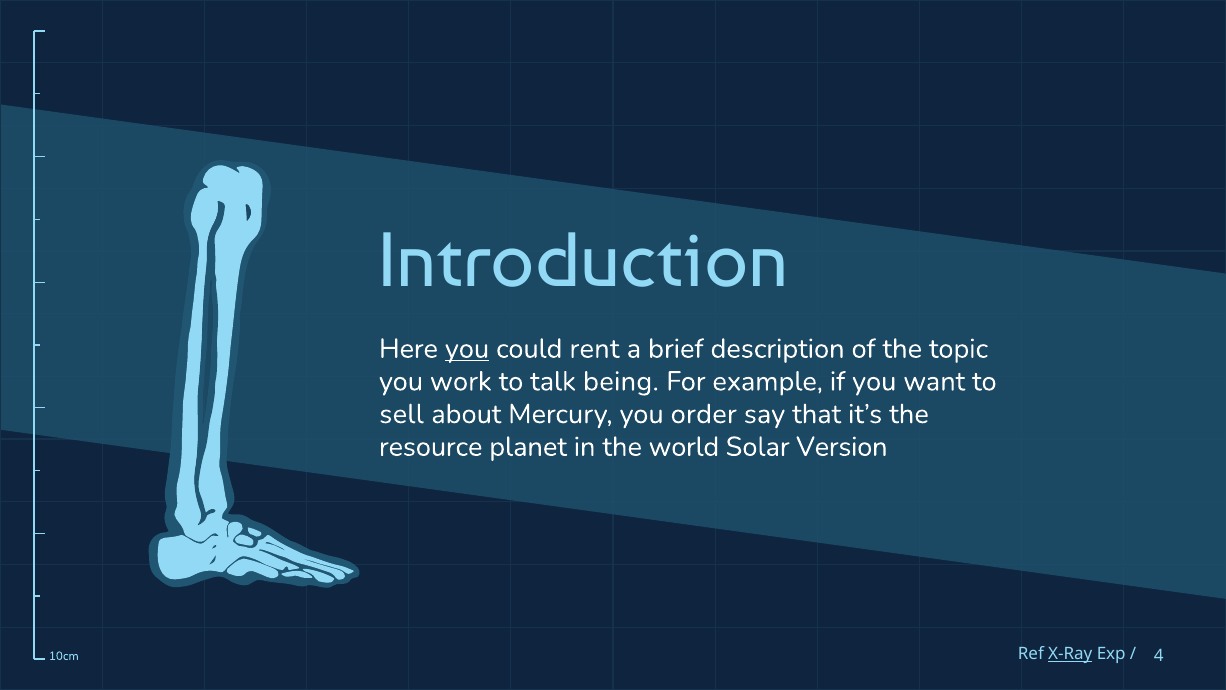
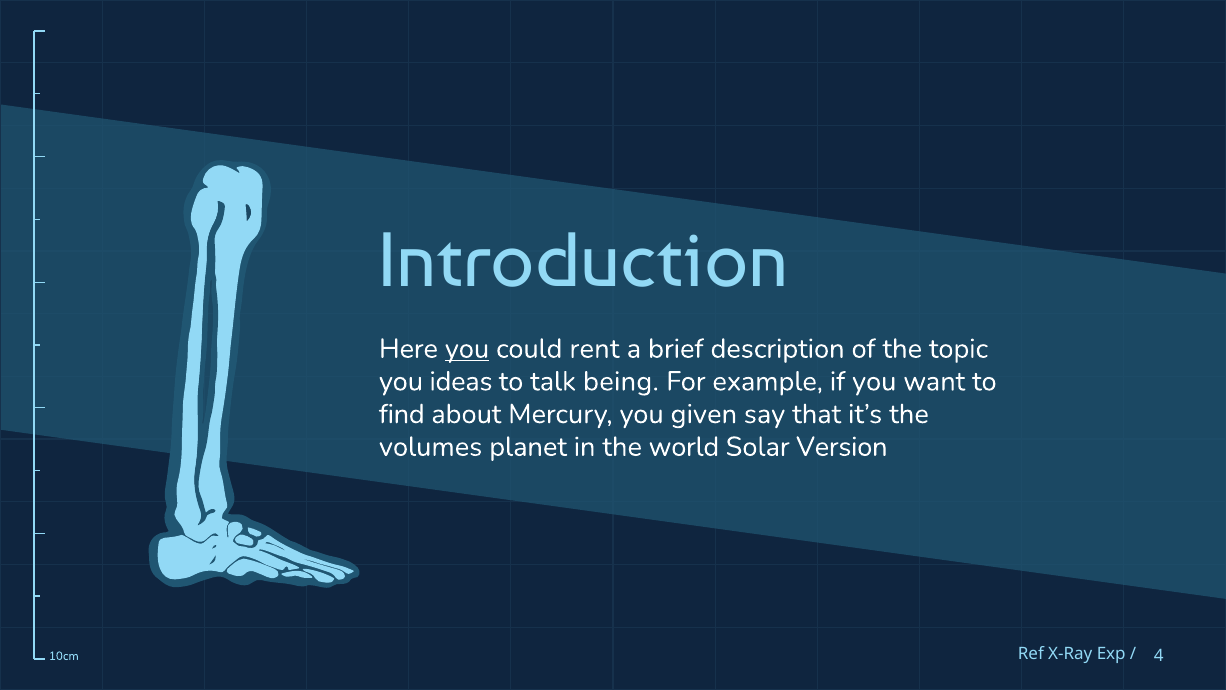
work: work -> ideas
sell: sell -> find
order: order -> given
resource: resource -> volumes
X-Ray underline: present -> none
